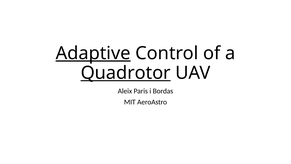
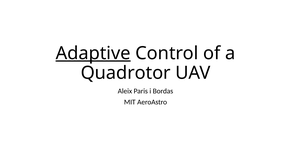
Quadrotor underline: present -> none
